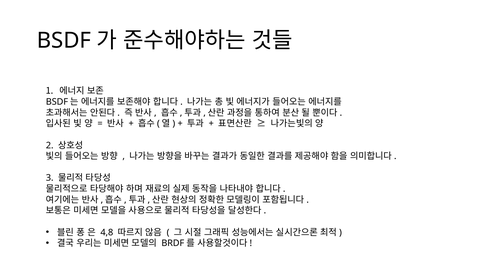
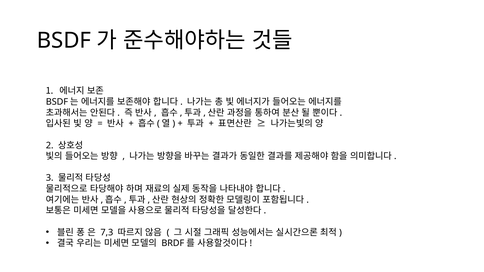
4,8: 4,8 -> 7,3
